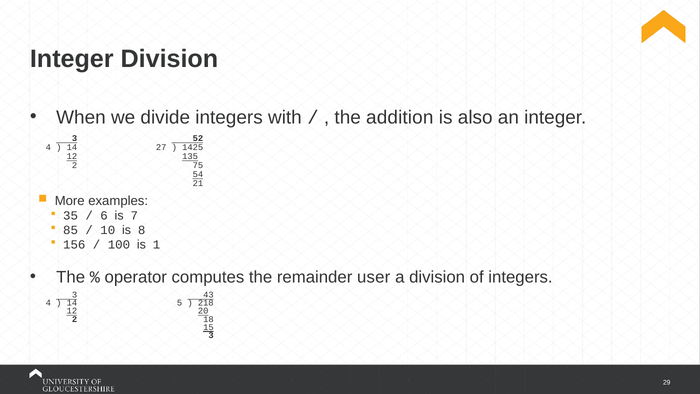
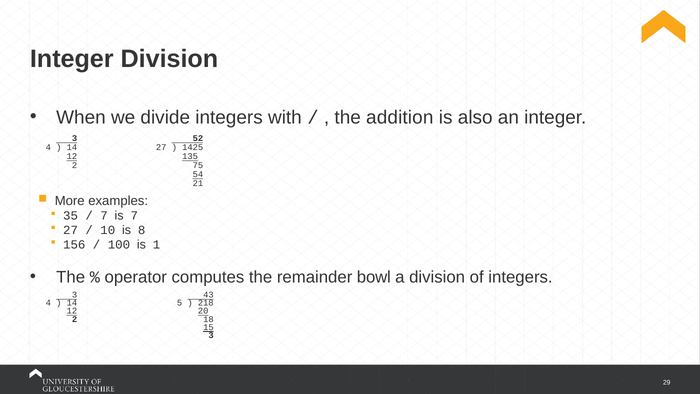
6 at (104, 216): 6 -> 7
85 at (71, 230): 85 -> 27
user: user -> bowl
